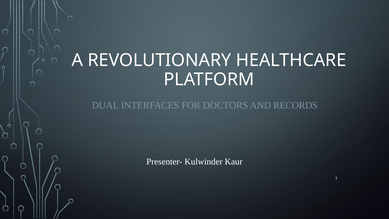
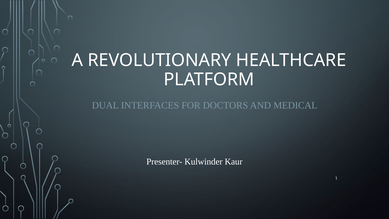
RECORDS: RECORDS -> MEDICAL
